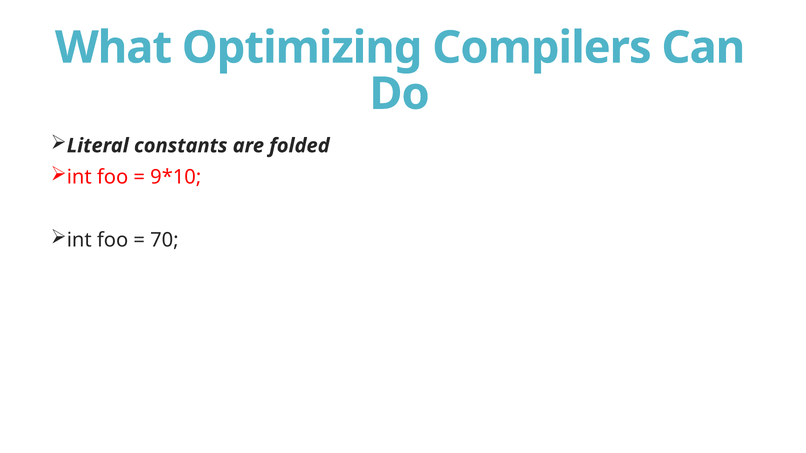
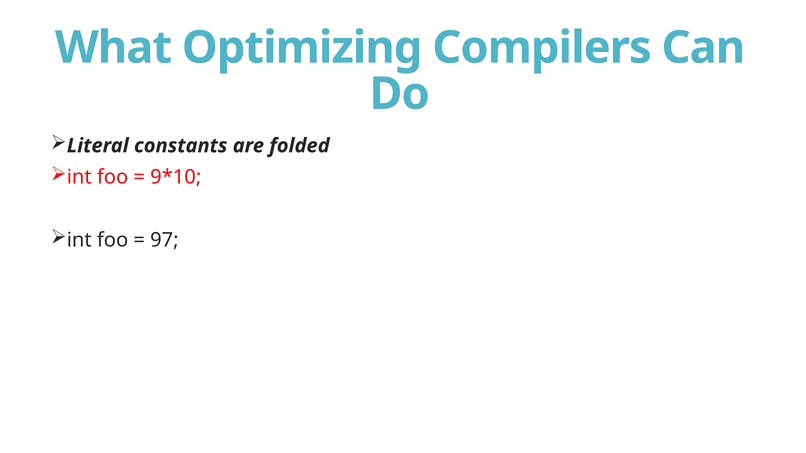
70: 70 -> 97
